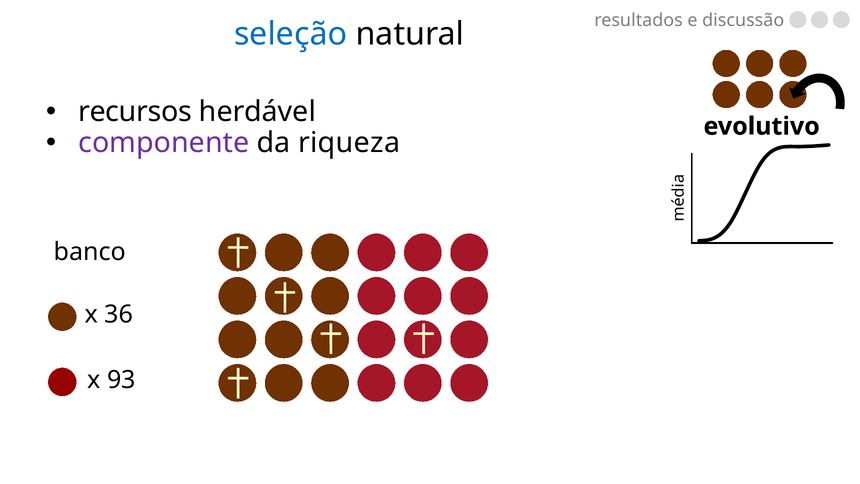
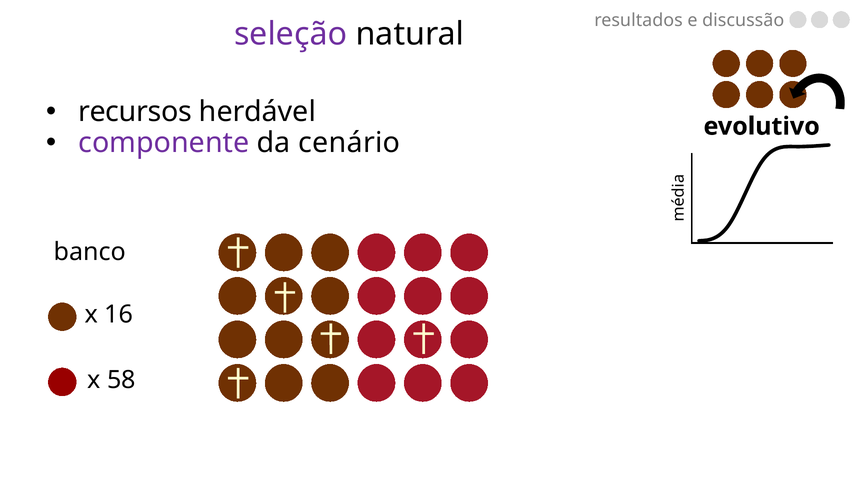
seleção colour: blue -> purple
riqueza: riqueza -> cenário
36: 36 -> 16
93: 93 -> 58
